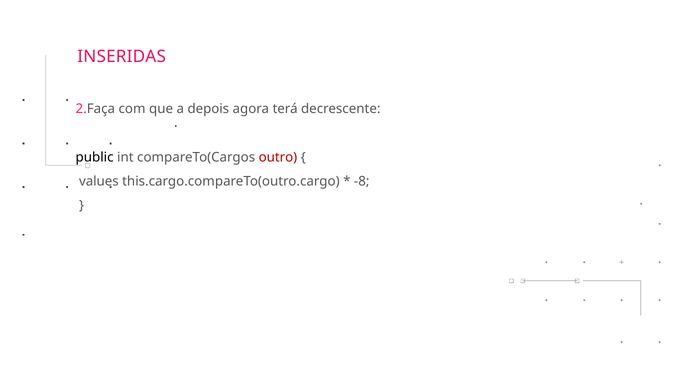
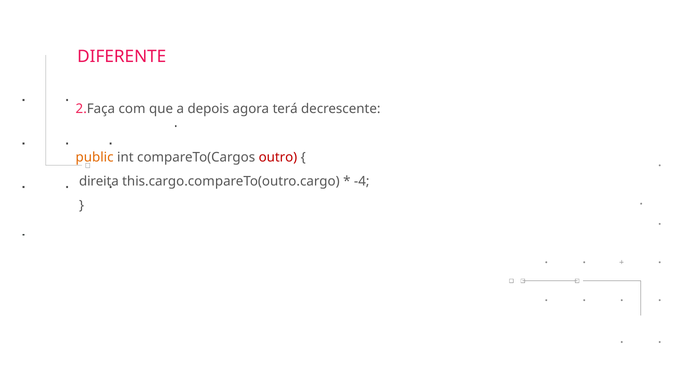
INSERIDAS: INSERIDAS -> DIFERENTE
public colour: black -> orange
values: values -> direita
-8: -8 -> -4
